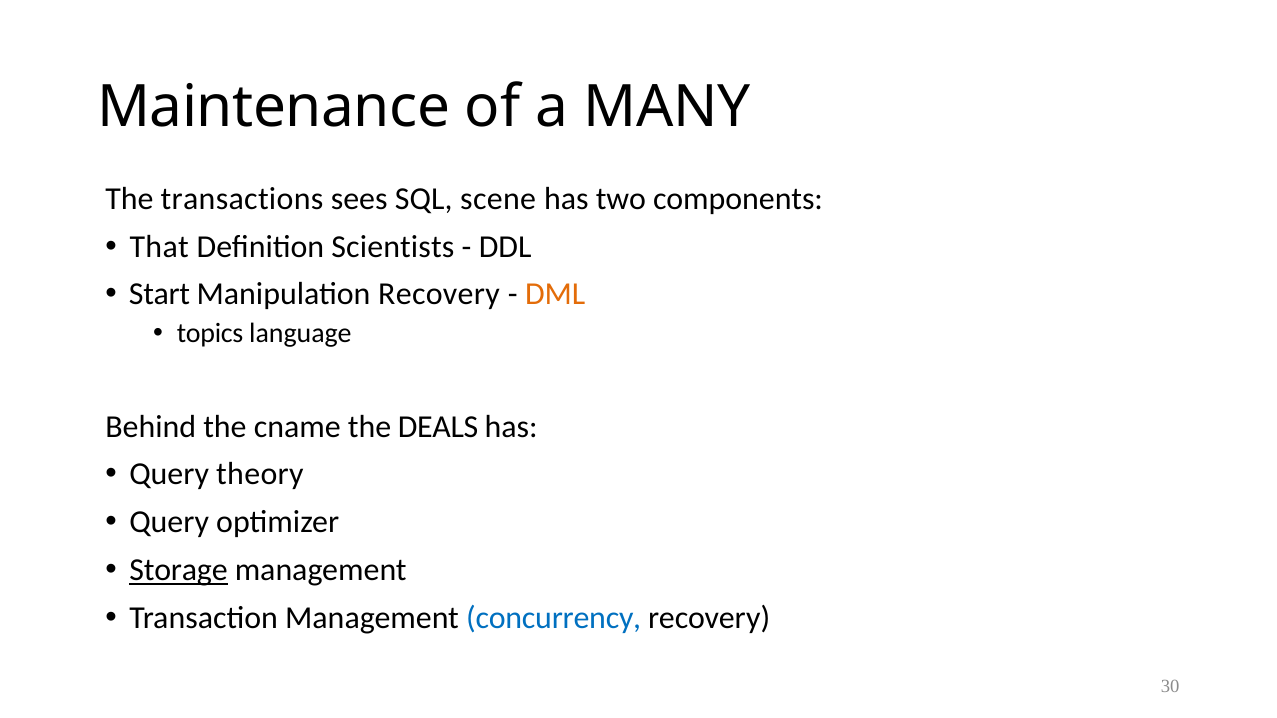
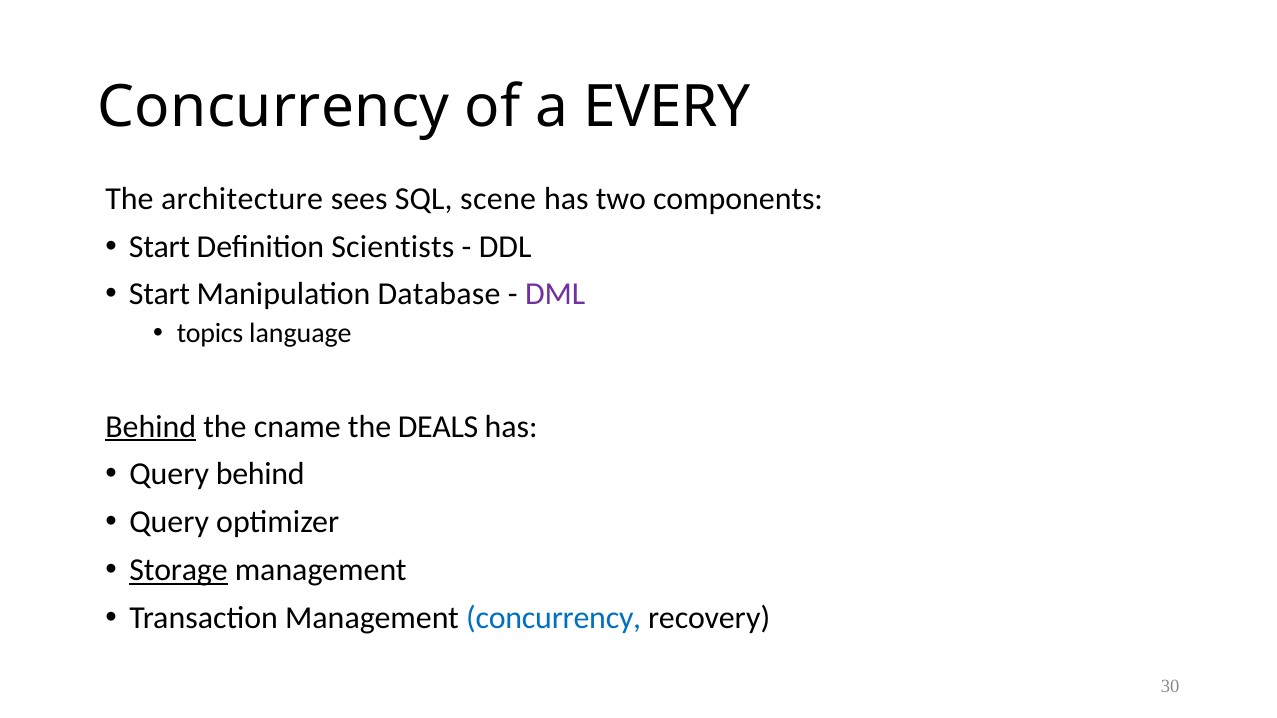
Maintenance at (274, 107): Maintenance -> Concurrency
MANY: MANY -> EVERY
transactions: transactions -> architecture
That at (159, 247): That -> Start
Manipulation Recovery: Recovery -> Database
DML colour: orange -> purple
Behind at (151, 427) underline: none -> present
Query theory: theory -> behind
